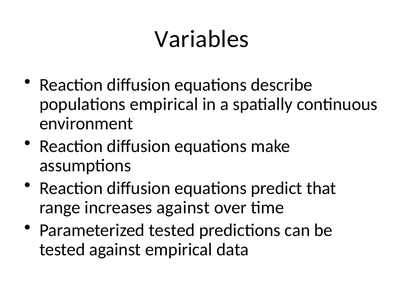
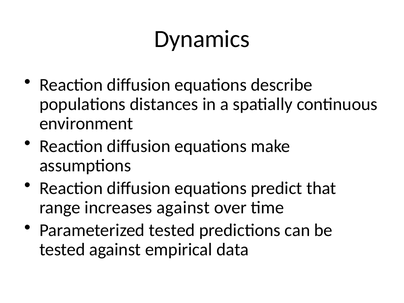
Variables: Variables -> Dynamics
populations empirical: empirical -> distances
